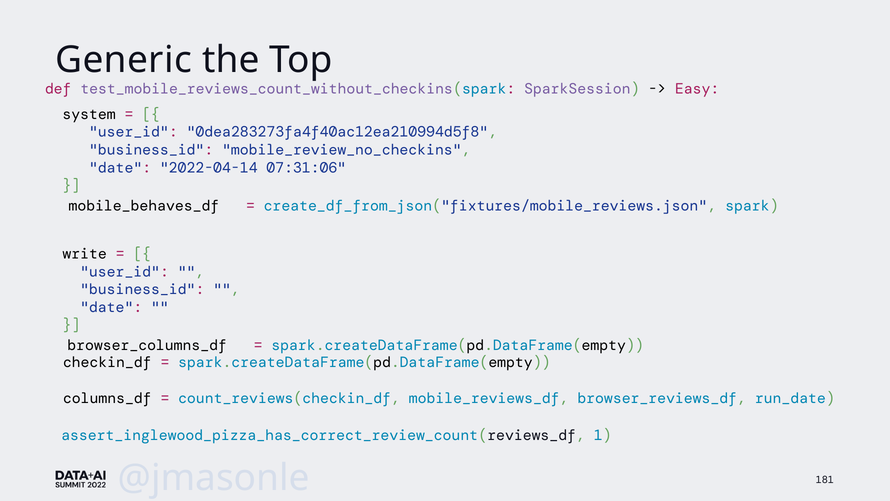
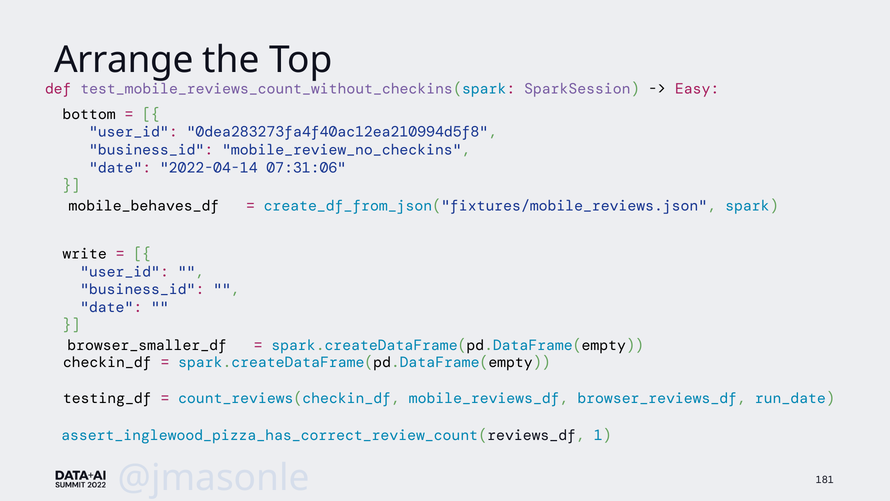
Generic: Generic -> Arrange
system: system -> bottom
browser_columns_df: browser_columns_df -> browser_smaller_df
columns_df: columns_df -> testing_df
